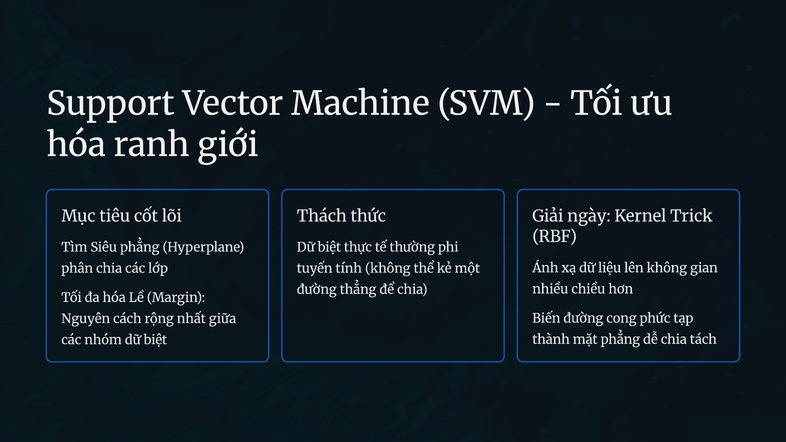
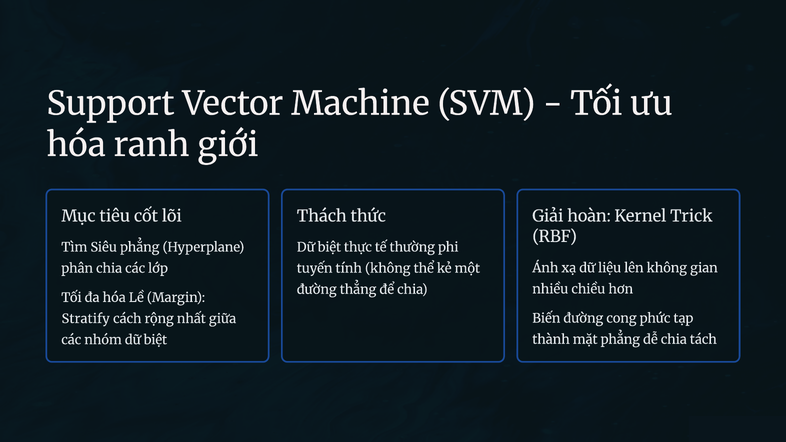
ngày: ngày -> hoàn
Nguyên: Nguyên -> Stratify
